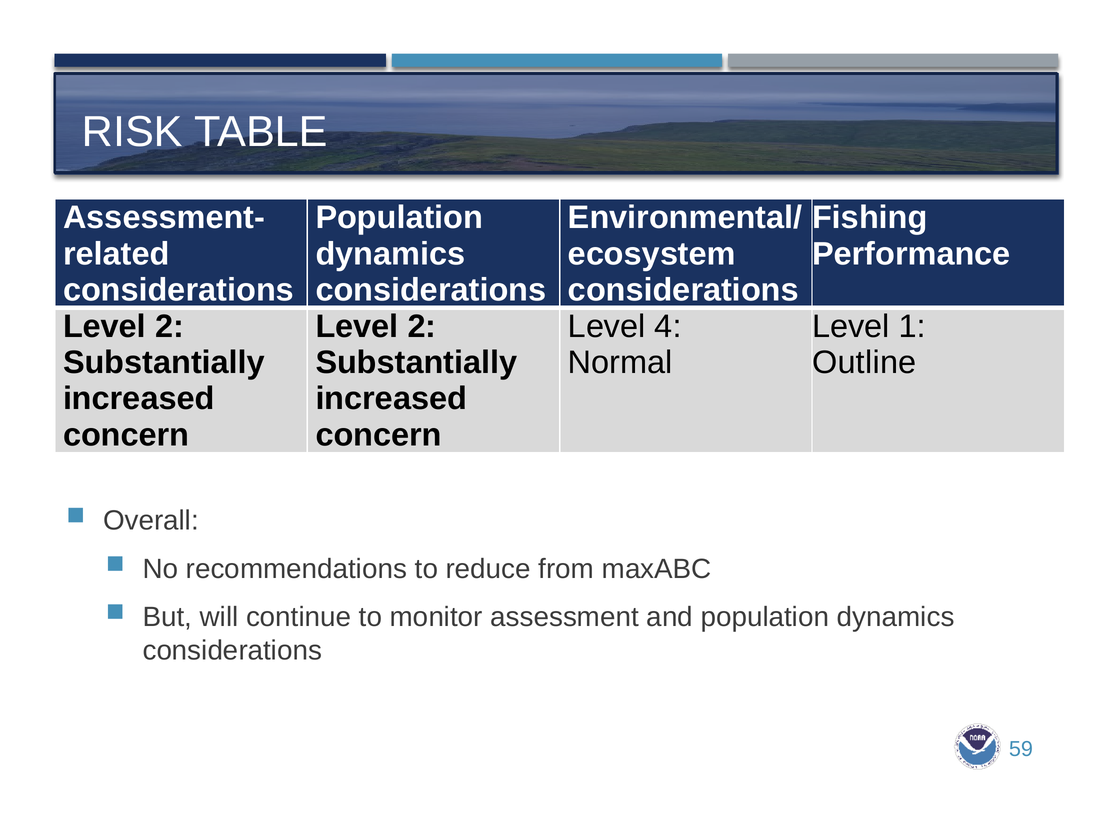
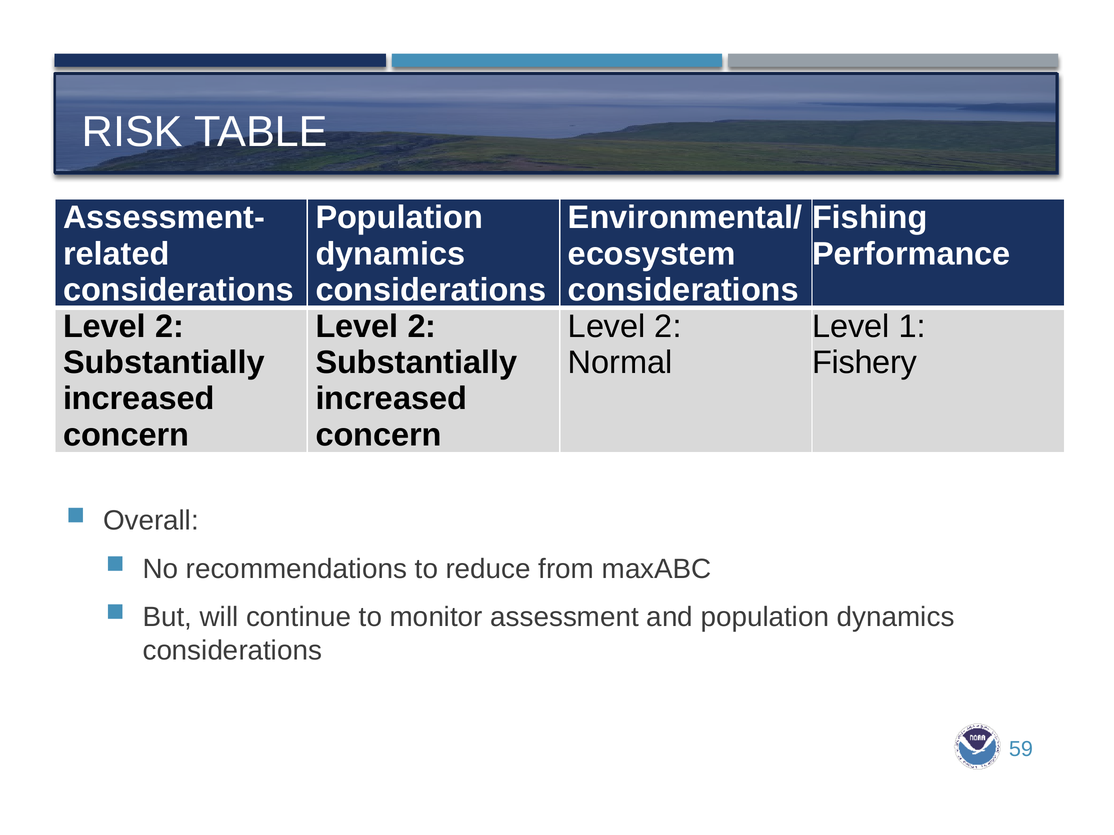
4 at (668, 327): 4 -> 2
Outline: Outline -> Fishery
